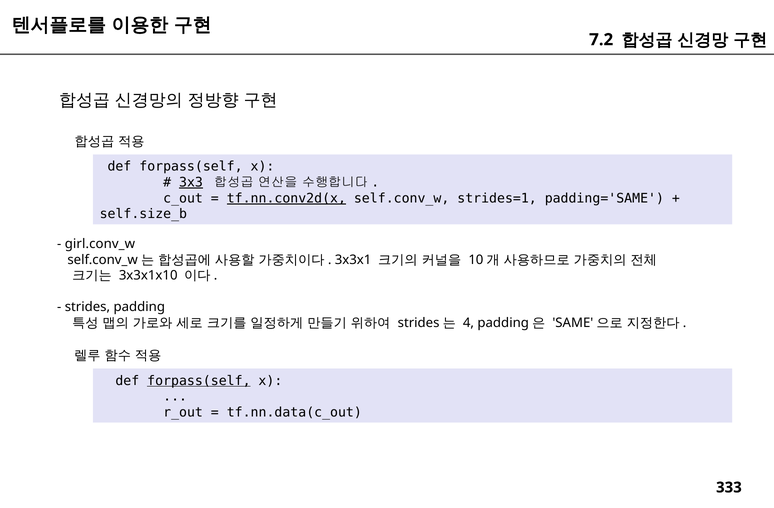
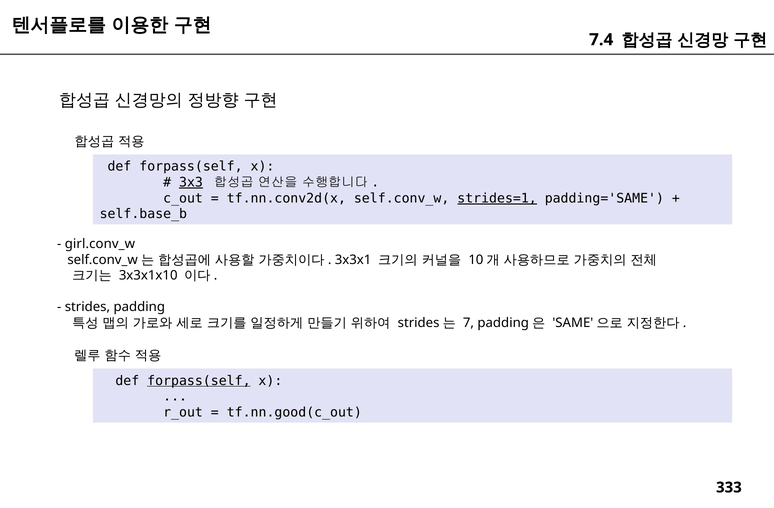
7.2: 7.2 -> 7.4
tf.nn.conv2d(x underline: present -> none
strides=1 underline: none -> present
self.size_b: self.size_b -> self.base_b
4: 4 -> 7
tf.nn.data(c_out: tf.nn.data(c_out -> tf.nn.good(c_out
